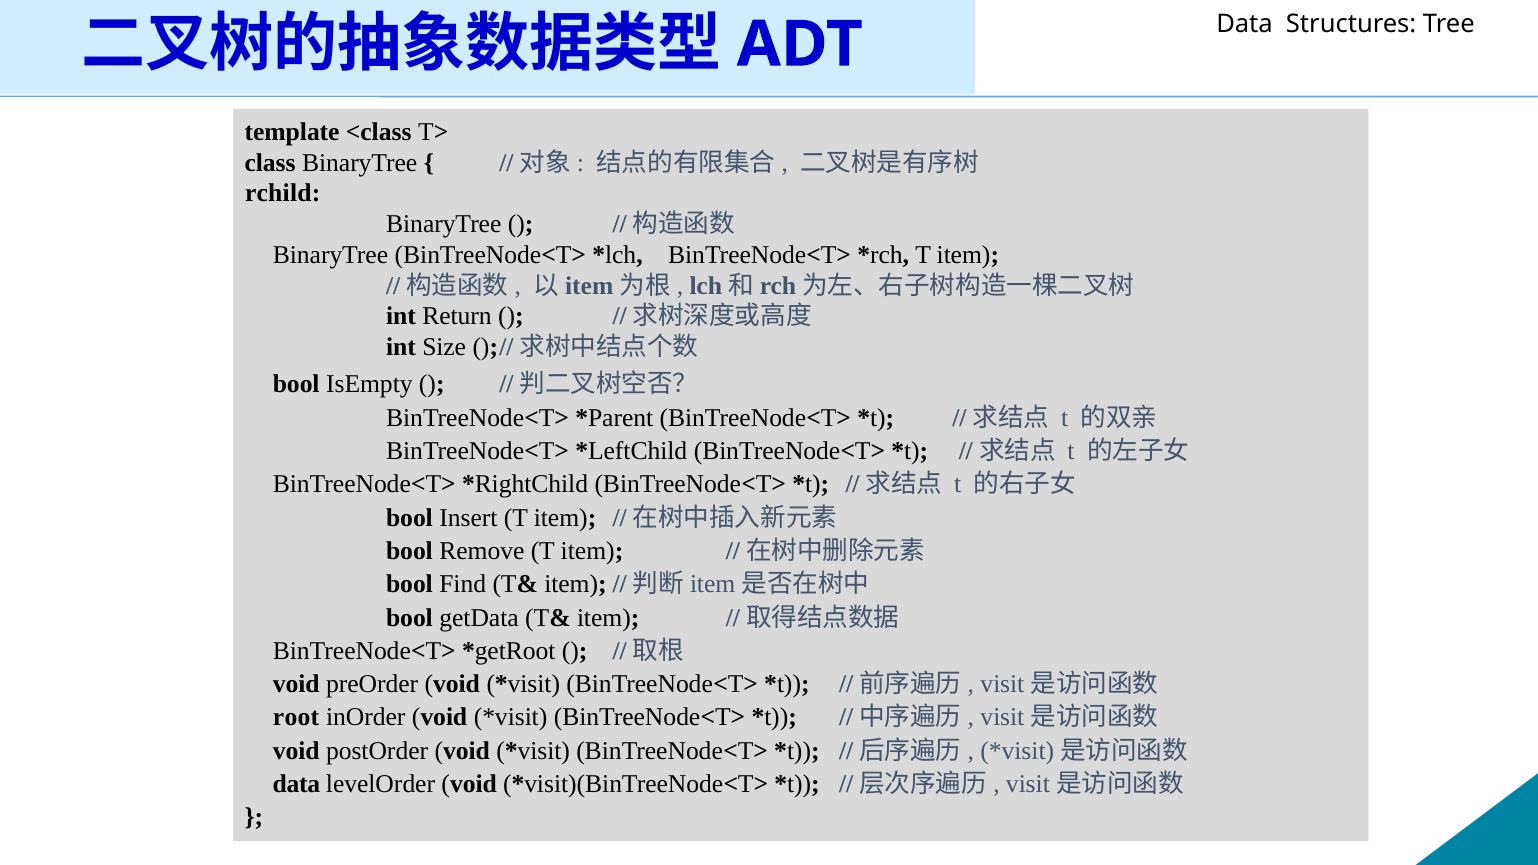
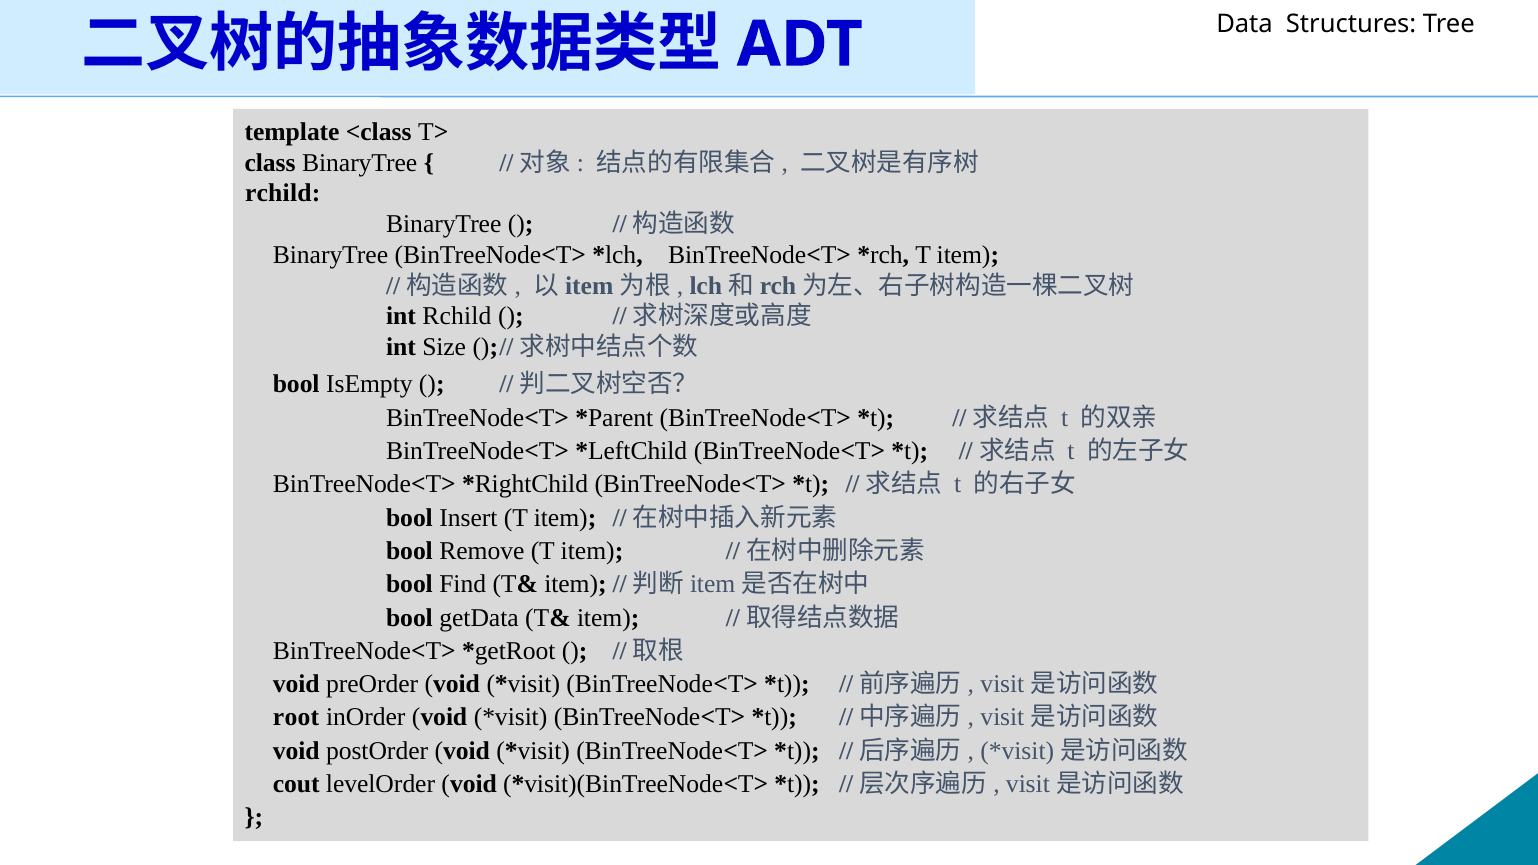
int Return: Return -> Rchild
data at (296, 784): data -> cout
